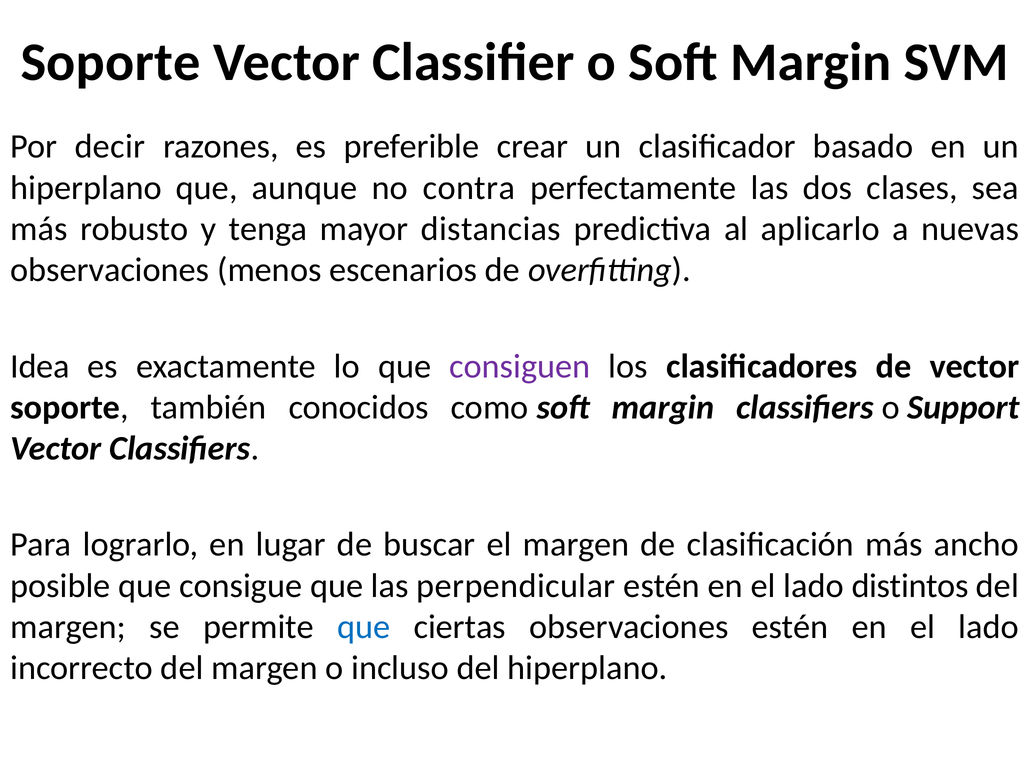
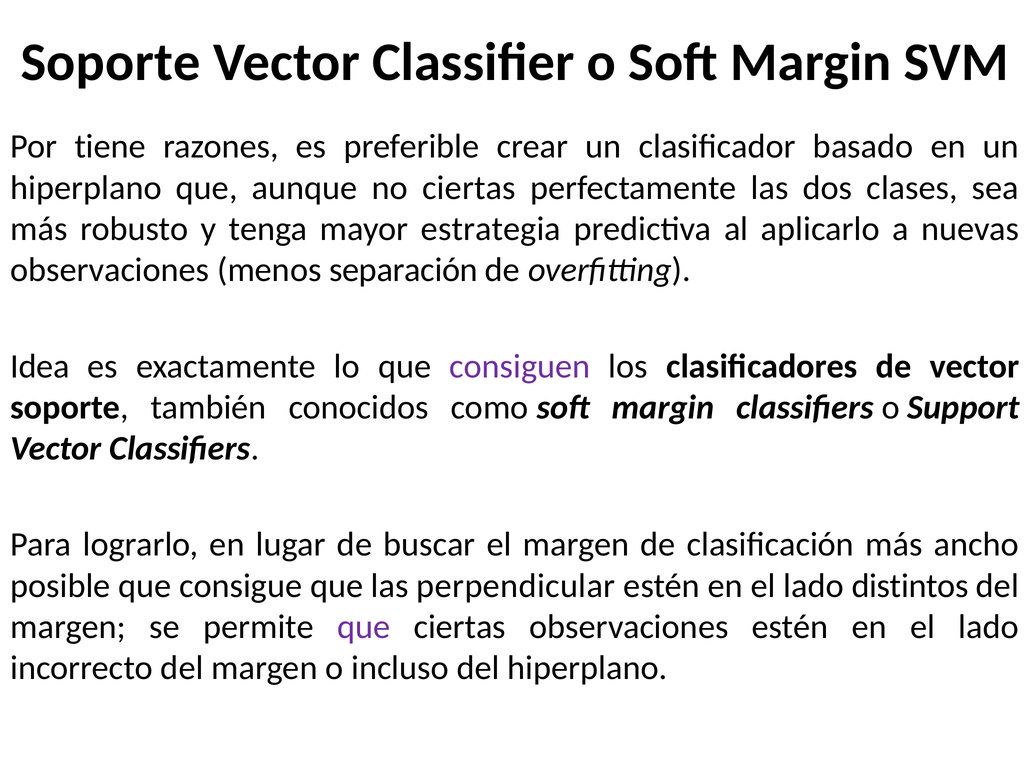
decir: decir -> tiene
no contra: contra -> ciertas
distancias: distancias -> estrategia
escenarios: escenarios -> separación
que at (364, 627) colour: blue -> purple
